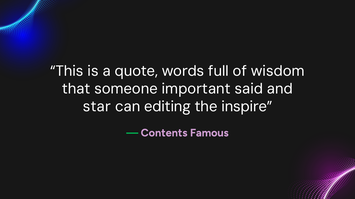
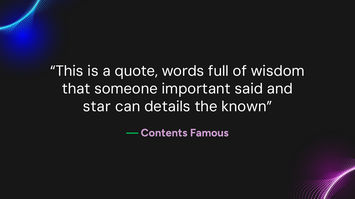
editing: editing -> details
inspire: inspire -> known
